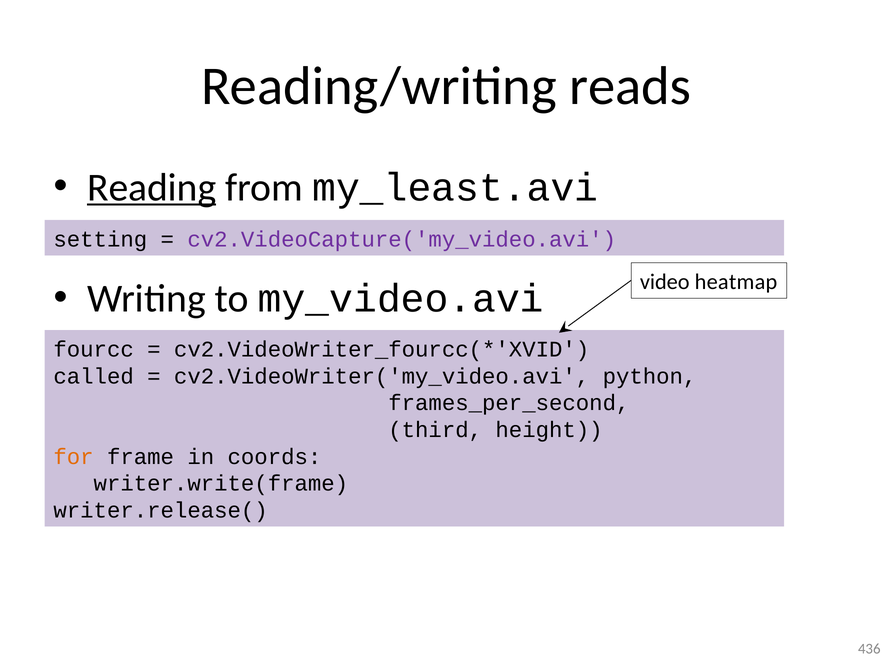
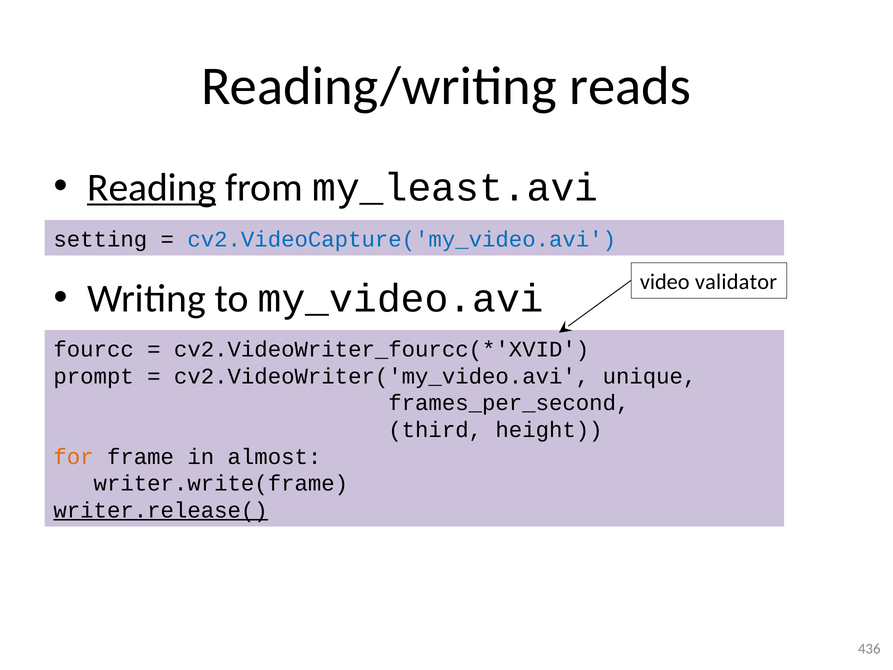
cv2.VideoCapture('my_video.avi colour: purple -> blue
heatmap: heatmap -> validator
called: called -> prompt
python: python -> unique
coords: coords -> almost
writer.release( underline: none -> present
